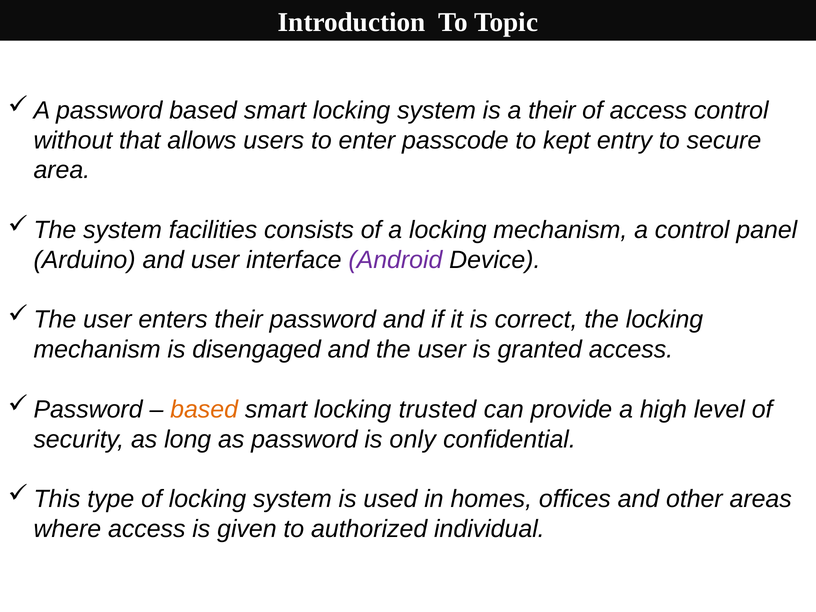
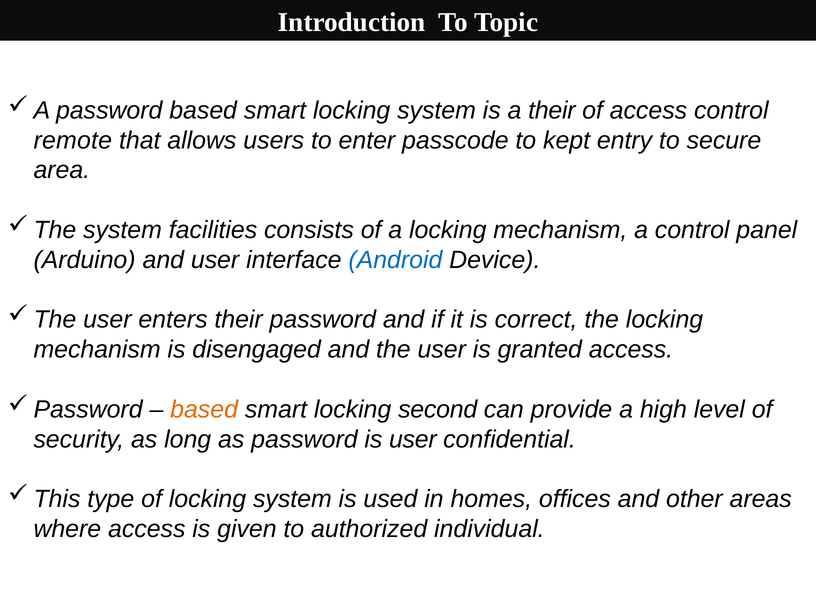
without: without -> remote
Android colour: purple -> blue
trusted: trusted -> second
is only: only -> user
